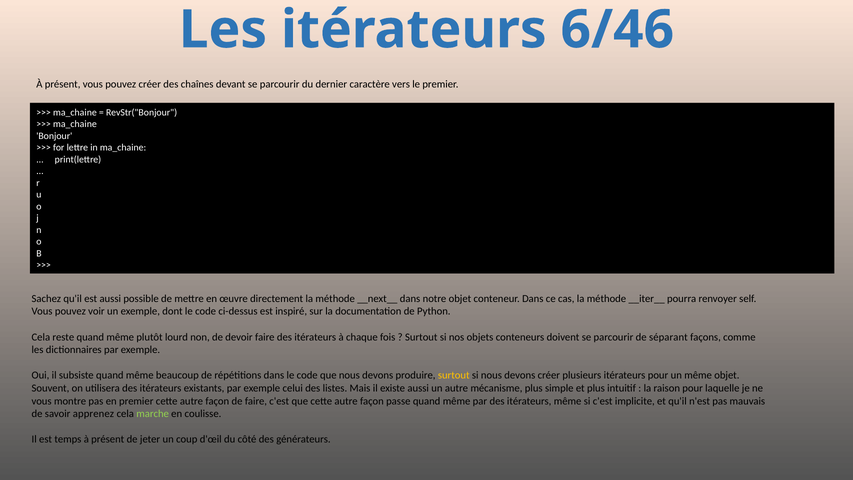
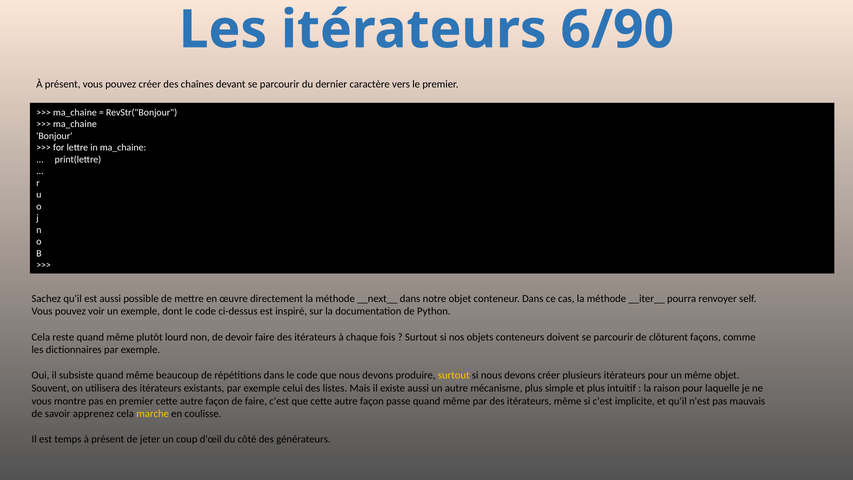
6/46: 6/46 -> 6/90
séparant: séparant -> clôturent
marche colour: light green -> yellow
